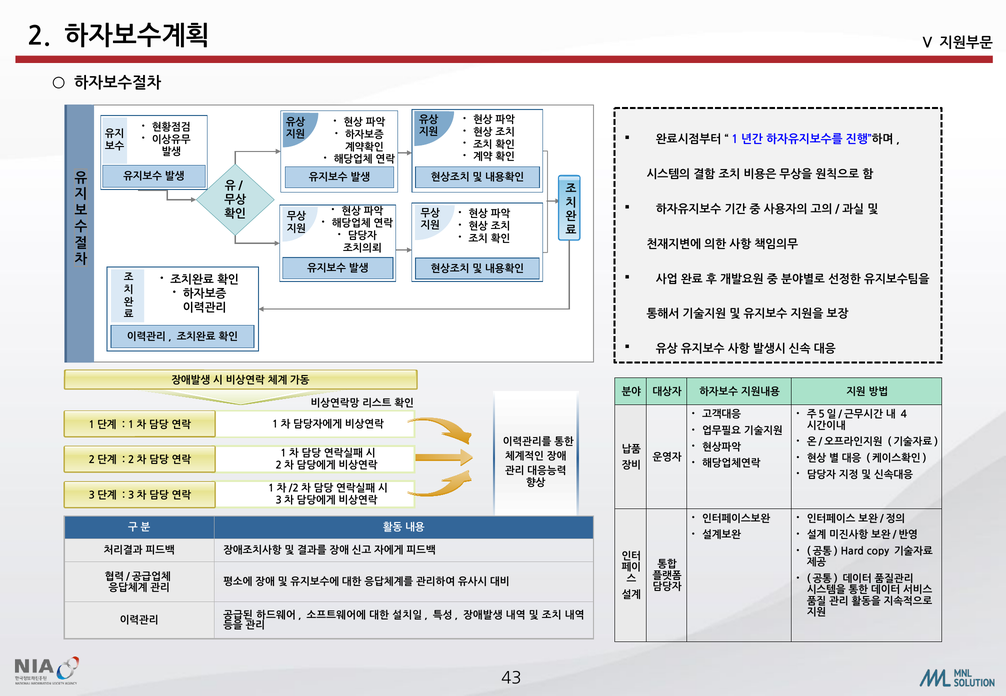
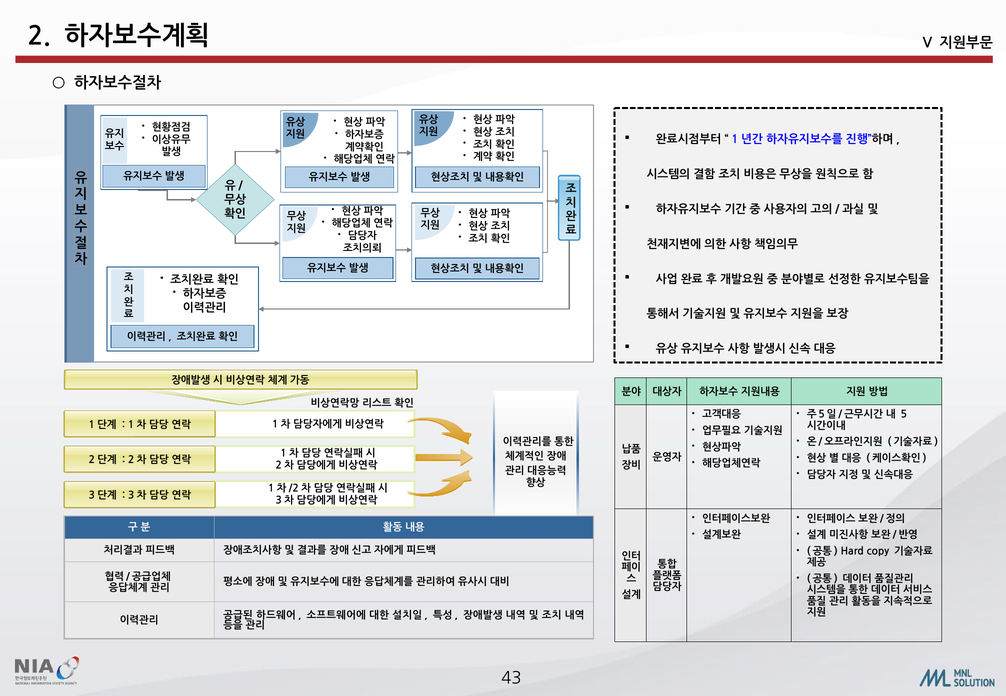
4: 4 -> 5
